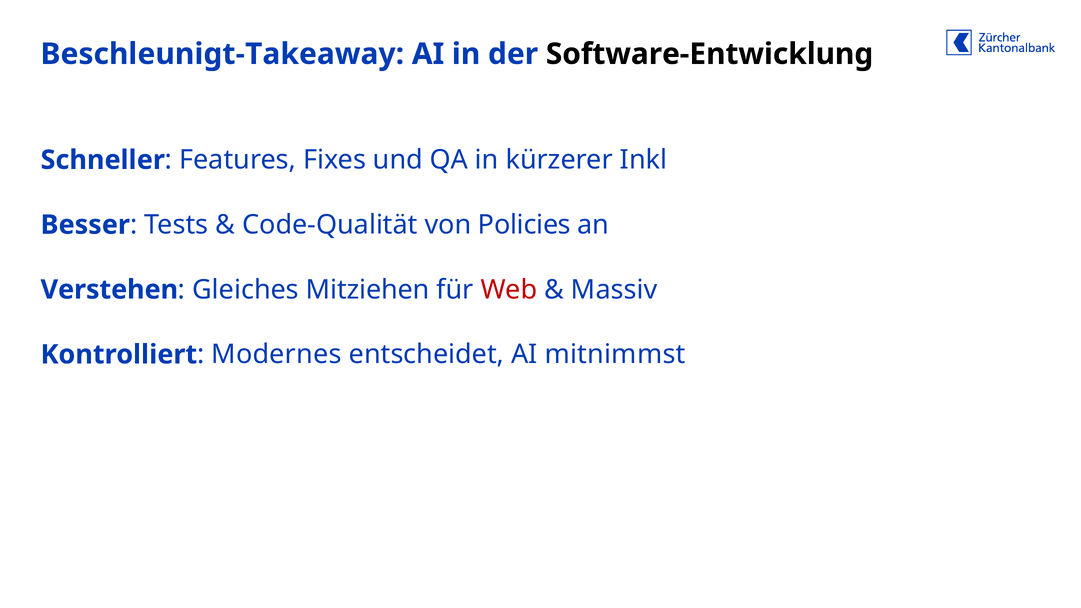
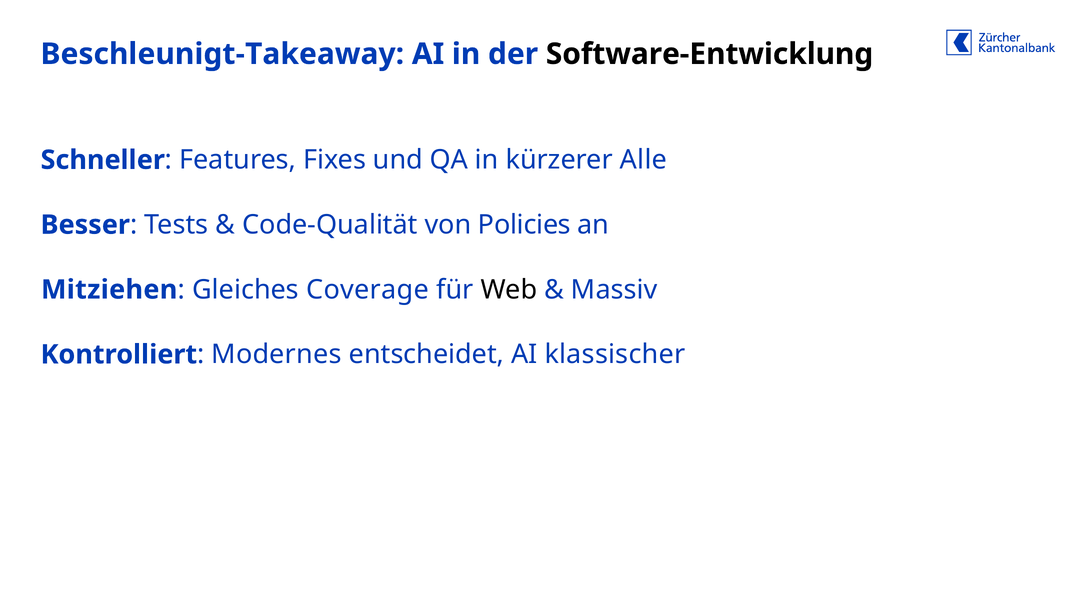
Inkl: Inkl -> Alle
Verstehen: Verstehen -> Mitziehen
Mitziehen: Mitziehen -> Coverage
Web colour: red -> black
mitnimmst: mitnimmst -> klassischer
